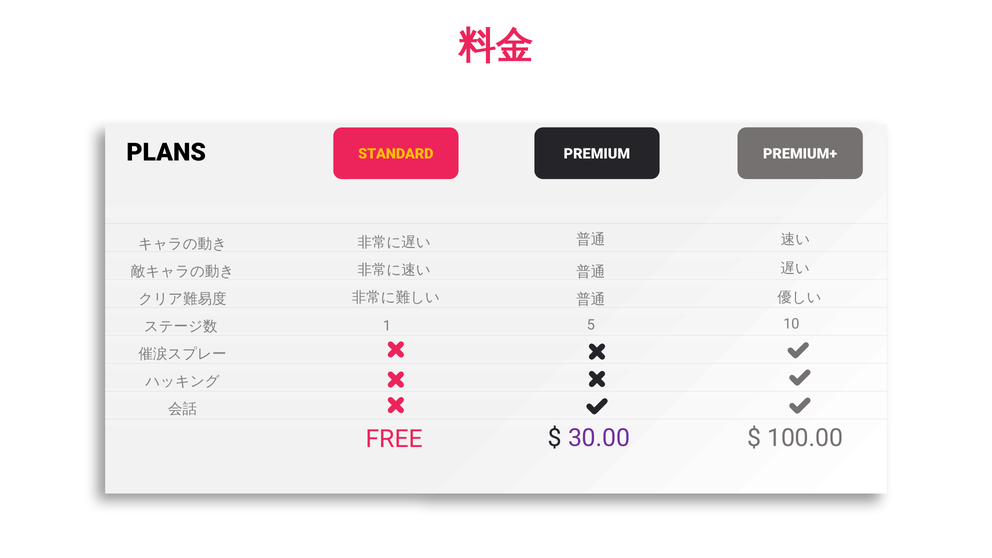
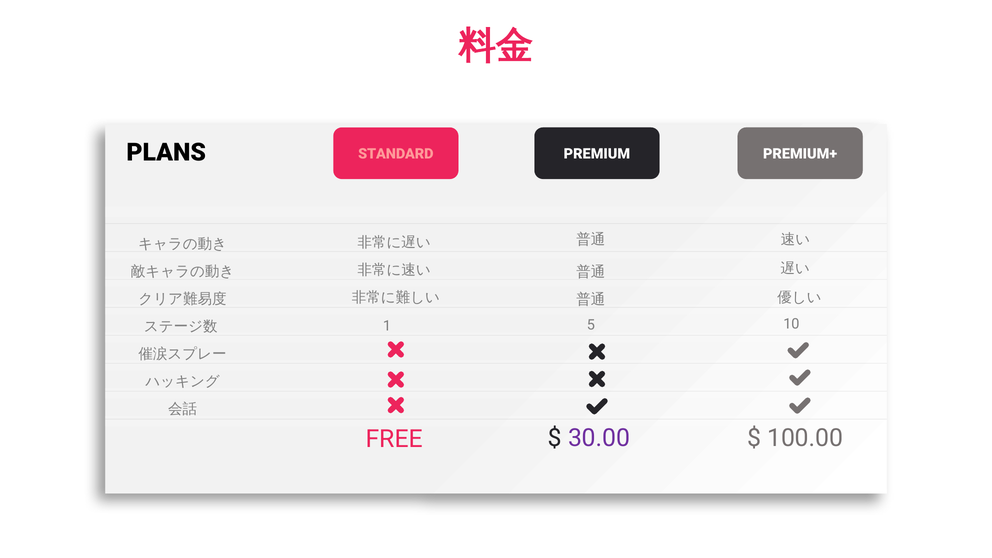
STANDARD colour: yellow -> pink
